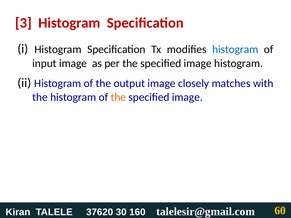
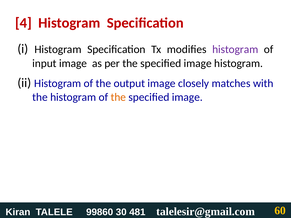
3: 3 -> 4
histogram at (235, 49) colour: blue -> purple
37620: 37620 -> 99860
160: 160 -> 481
